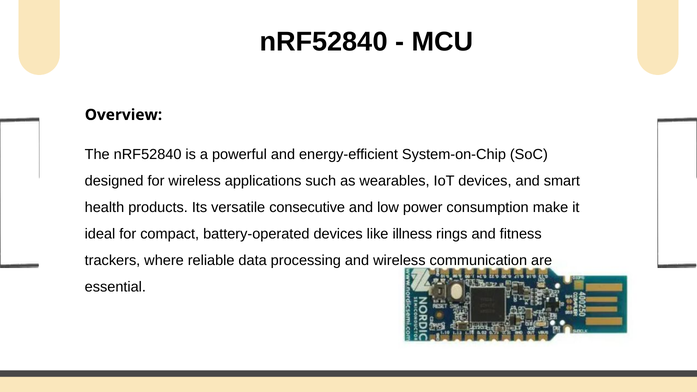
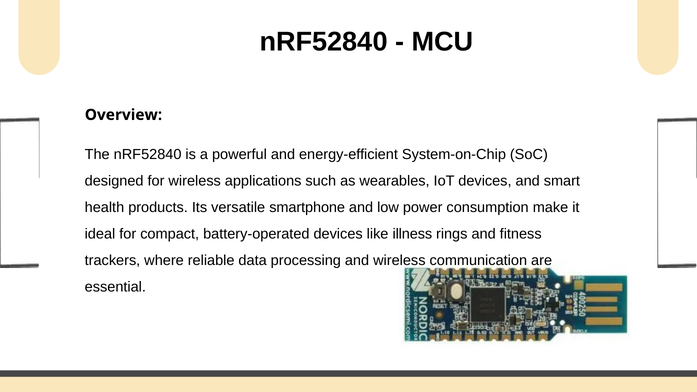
consecutive: consecutive -> smartphone
